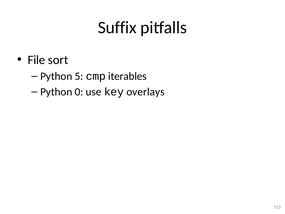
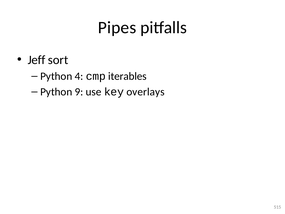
Suffix: Suffix -> Pipes
File: File -> Jeff
5: 5 -> 4
0: 0 -> 9
